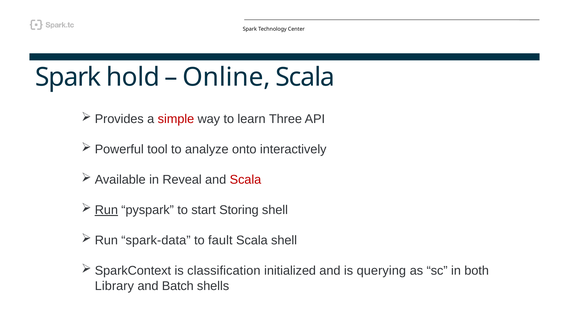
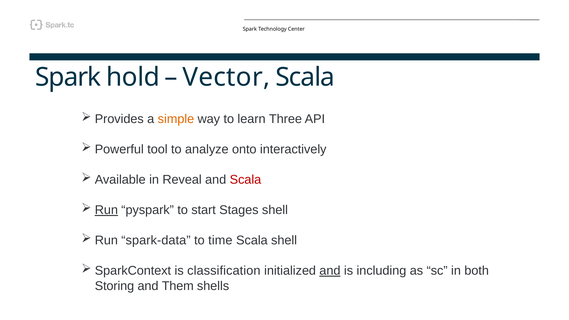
Online: Online -> Vector
simple colour: red -> orange
Storing: Storing -> Stages
fault: fault -> time
and at (330, 271) underline: none -> present
querying: querying -> including
Library: Library -> Storing
Batch: Batch -> Them
